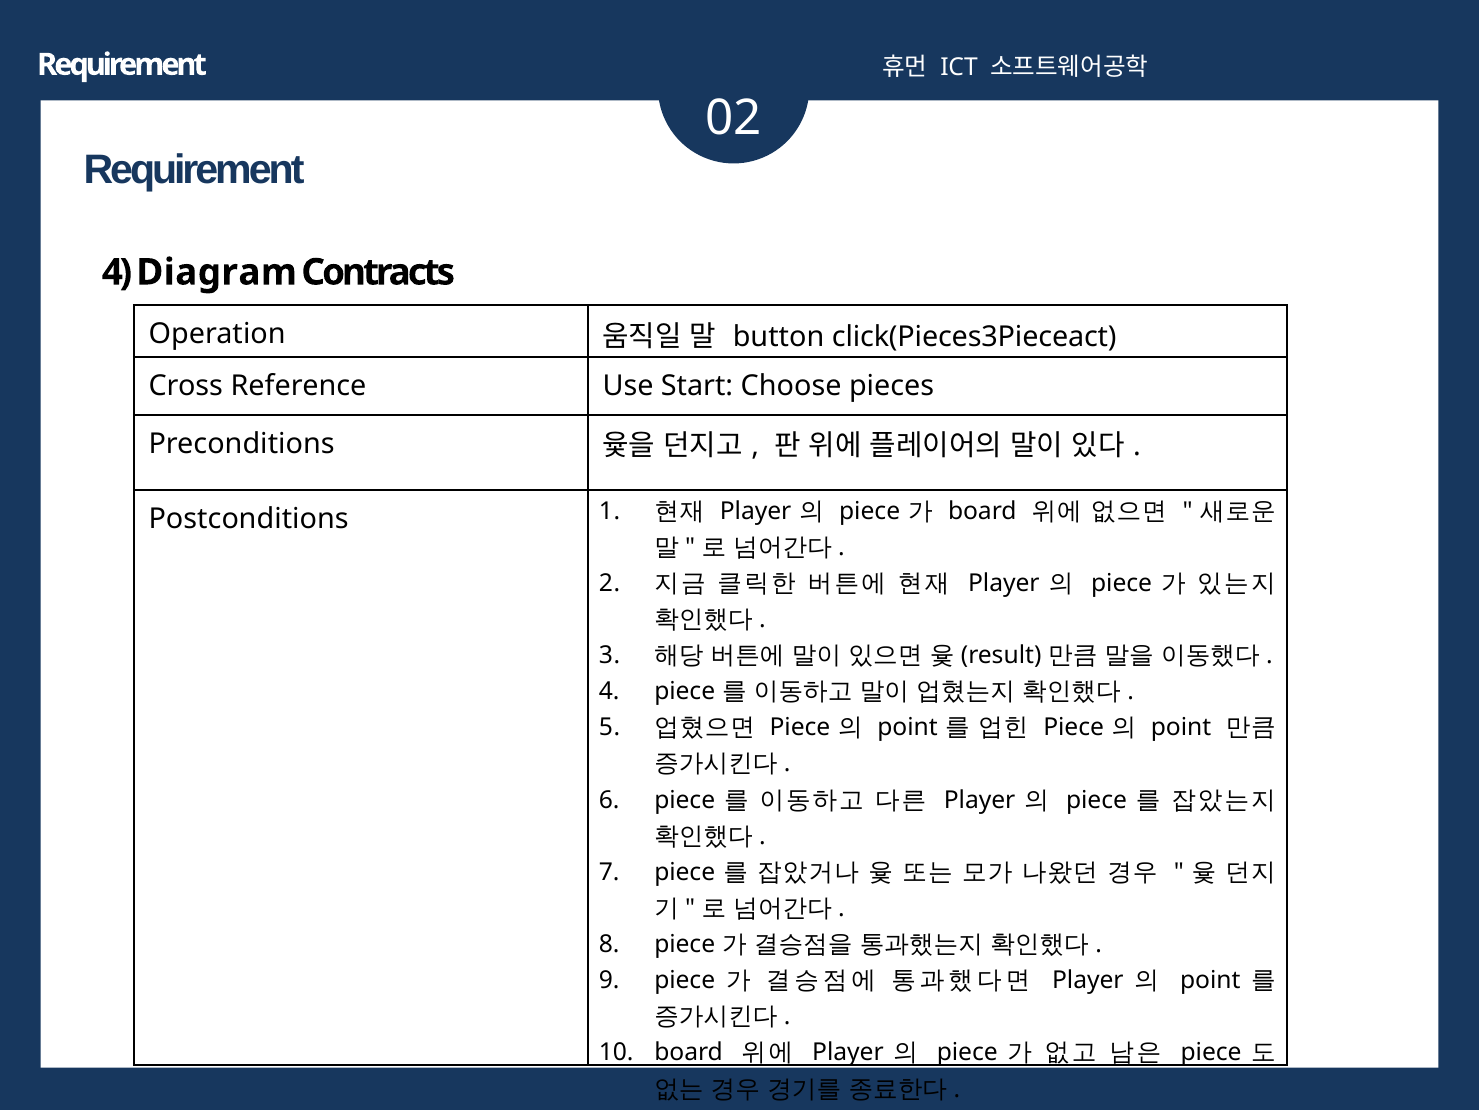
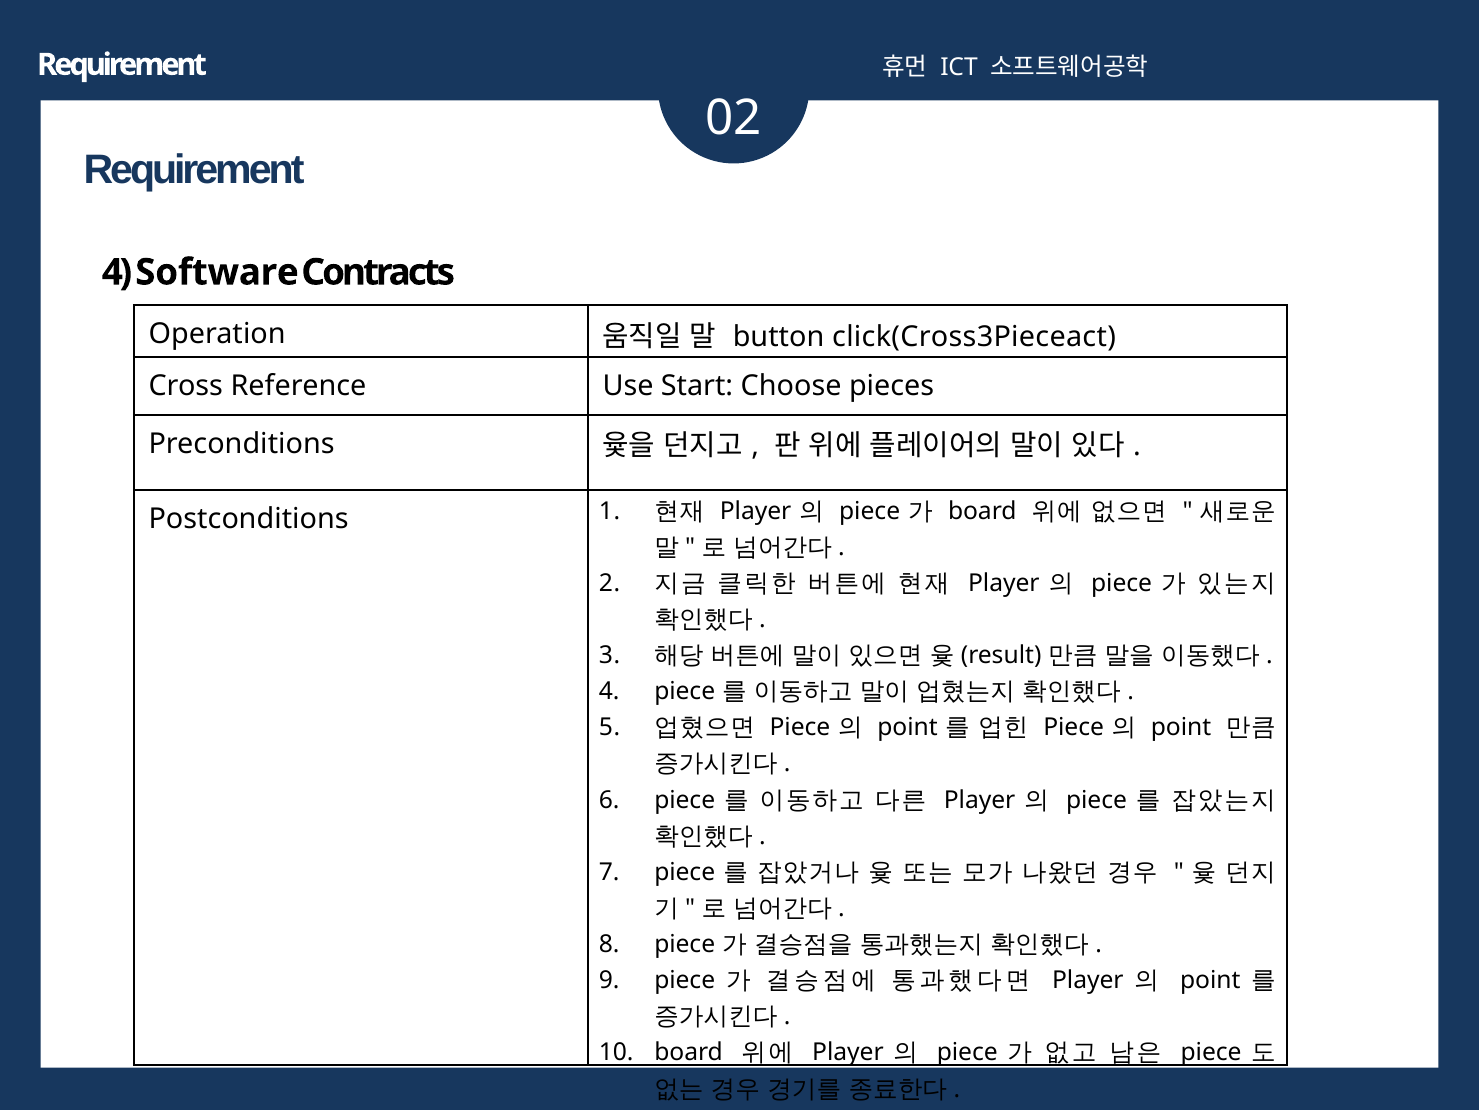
Diagram: Diagram -> Software
click(Pieces3Pieceact: click(Pieces3Pieceact -> click(Cross3Pieceact
